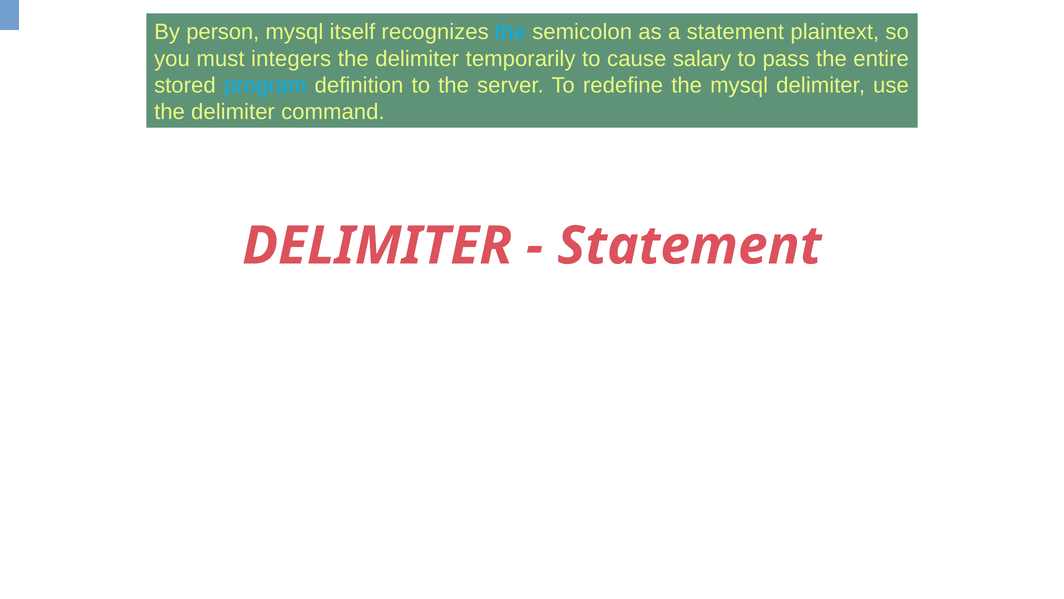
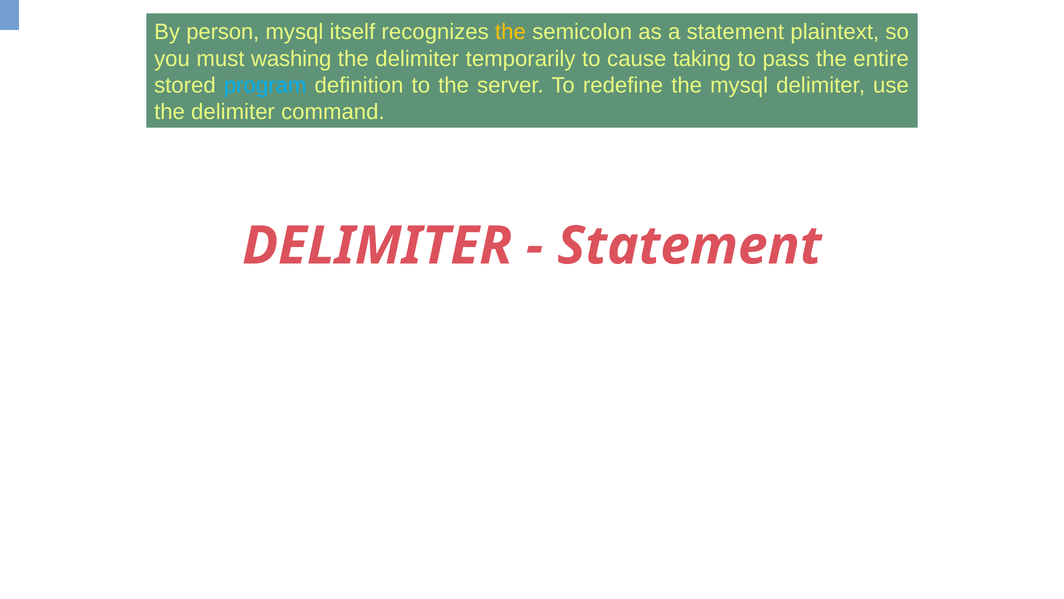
the at (510, 32) colour: light blue -> yellow
integers: integers -> washing
salary: salary -> taking
